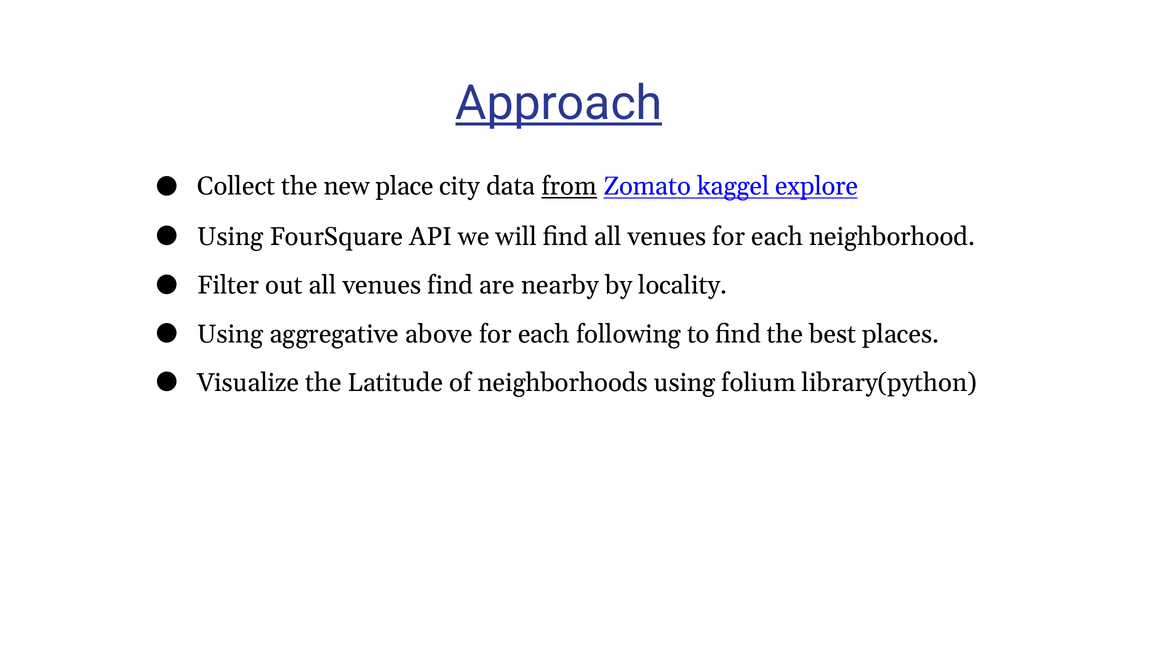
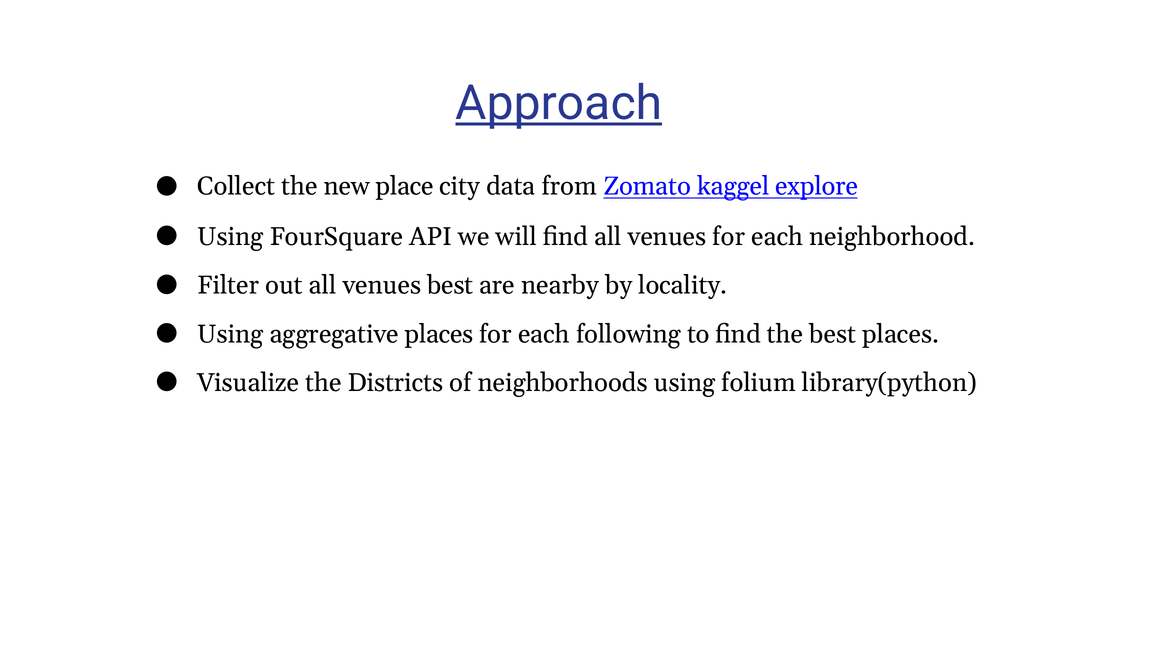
from underline: present -> none
venues find: find -> best
aggregative above: above -> places
Latitude: Latitude -> Districts
